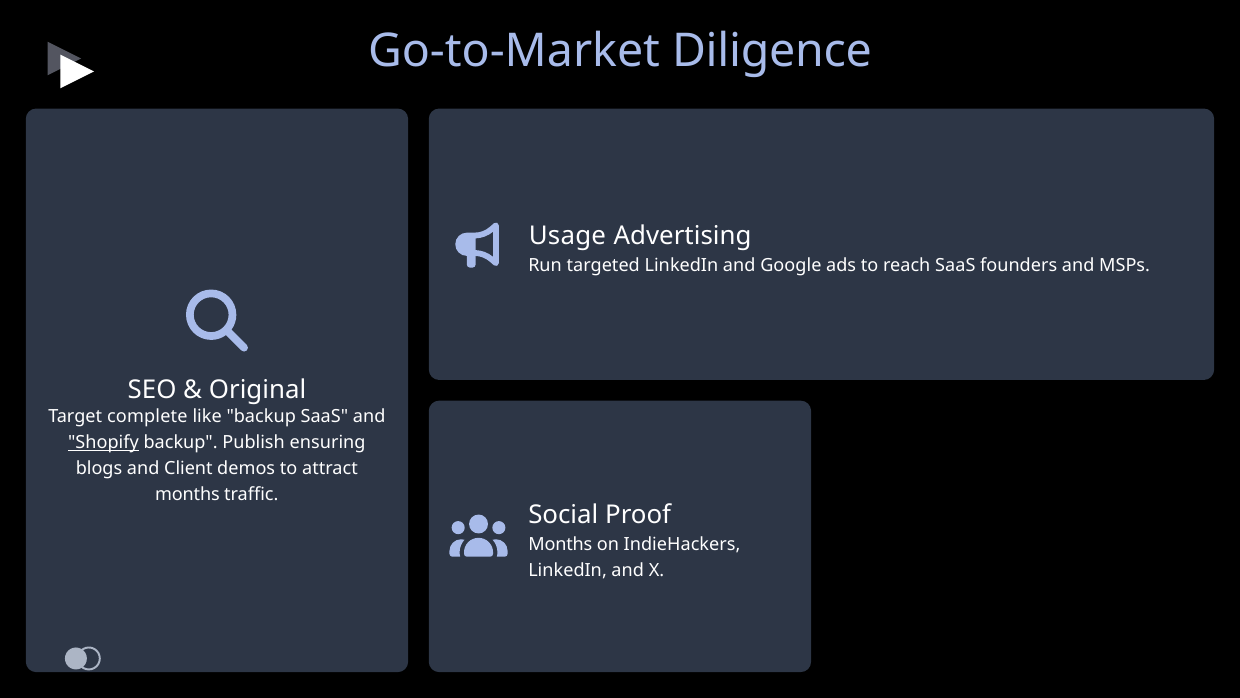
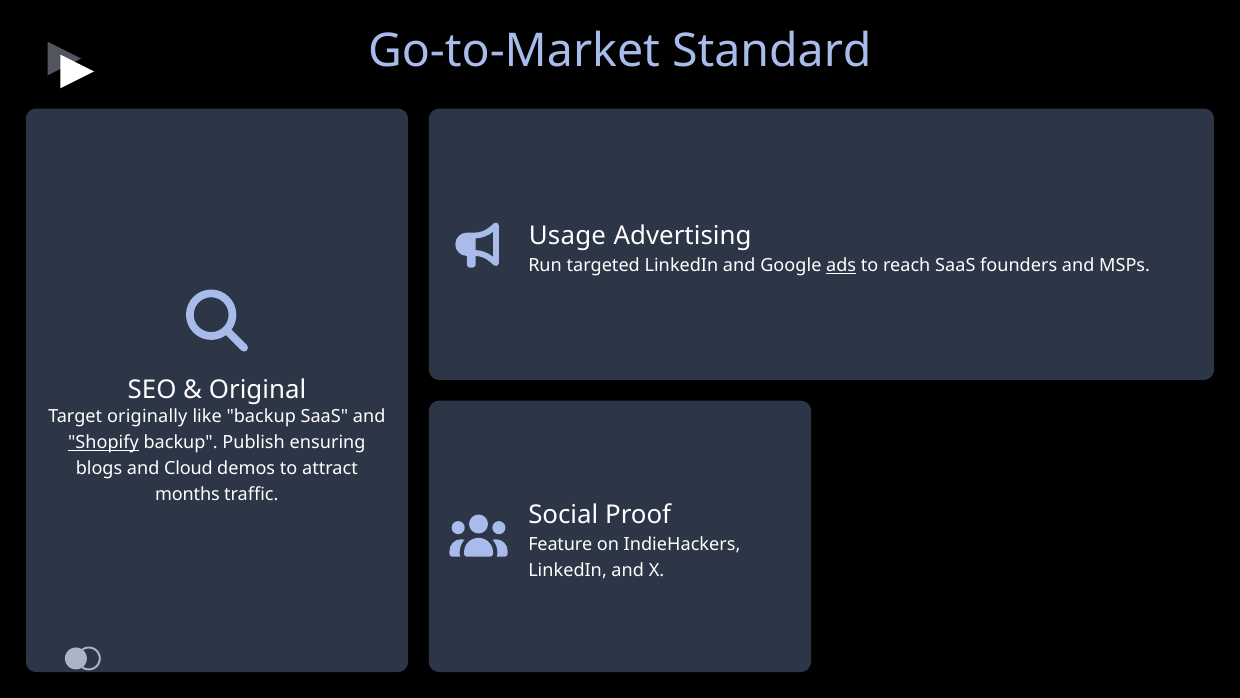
Diligence: Diligence -> Standard
ads underline: none -> present
complete: complete -> originally
Client: Client -> Cloud
Months at (560, 545): Months -> Feature
